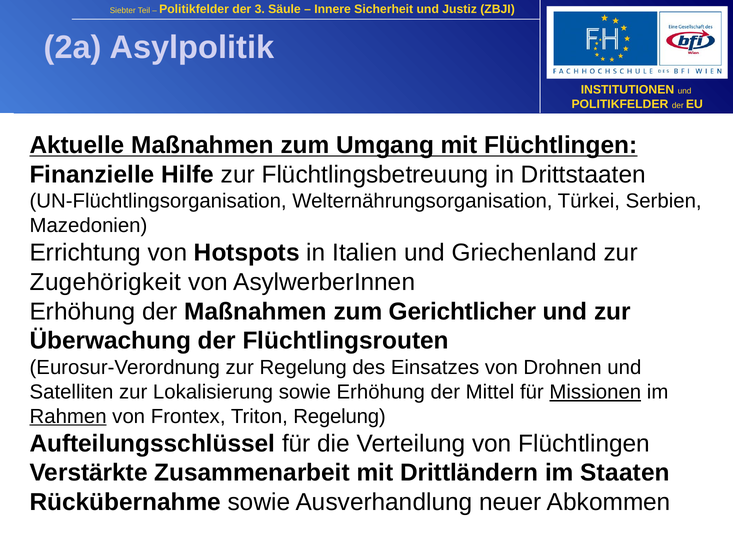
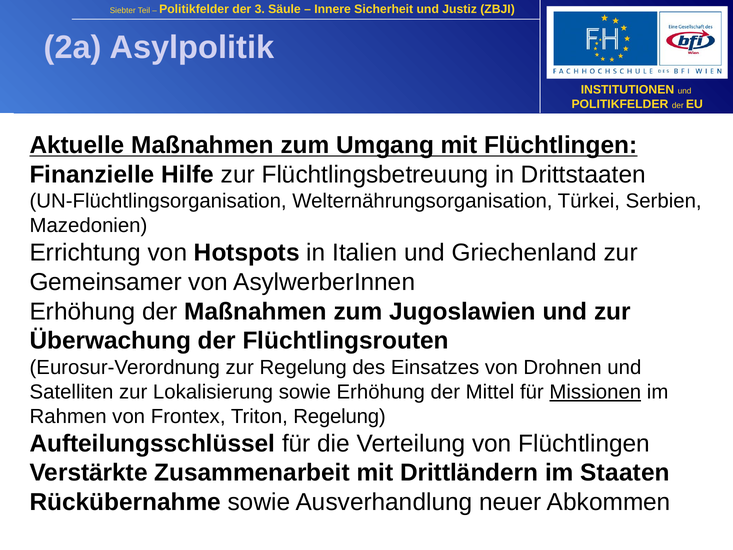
Zugehörigkeit: Zugehörigkeit -> Gemeinsamer
Gerichtlicher: Gerichtlicher -> Jugoslawien
Rahmen underline: present -> none
